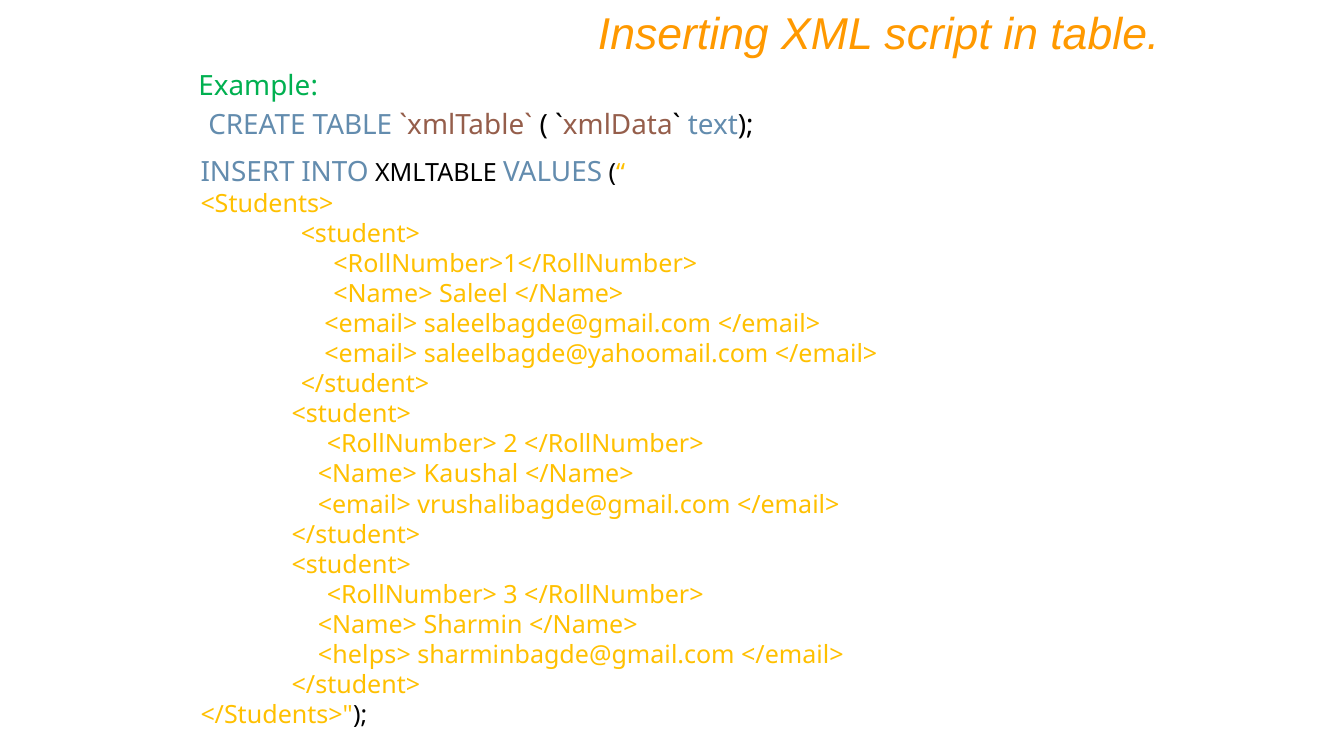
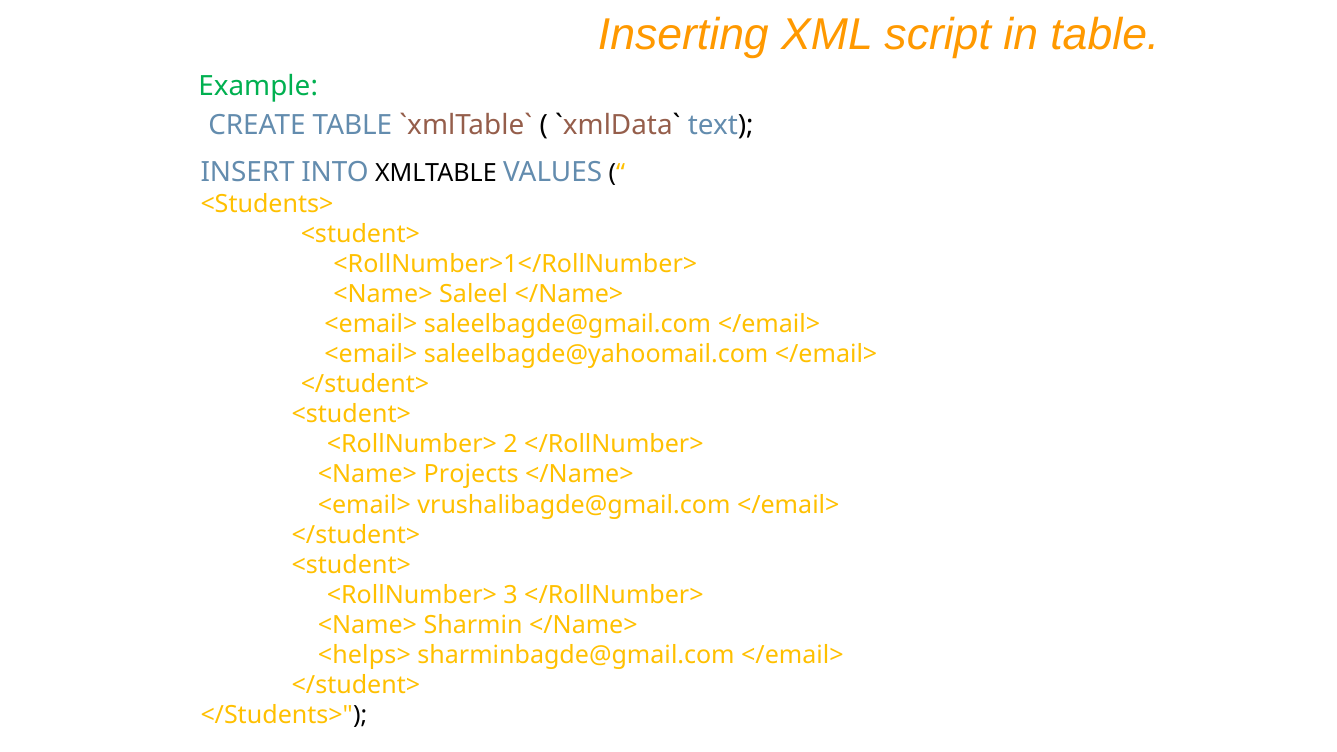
Kaushal: Kaushal -> Projects
